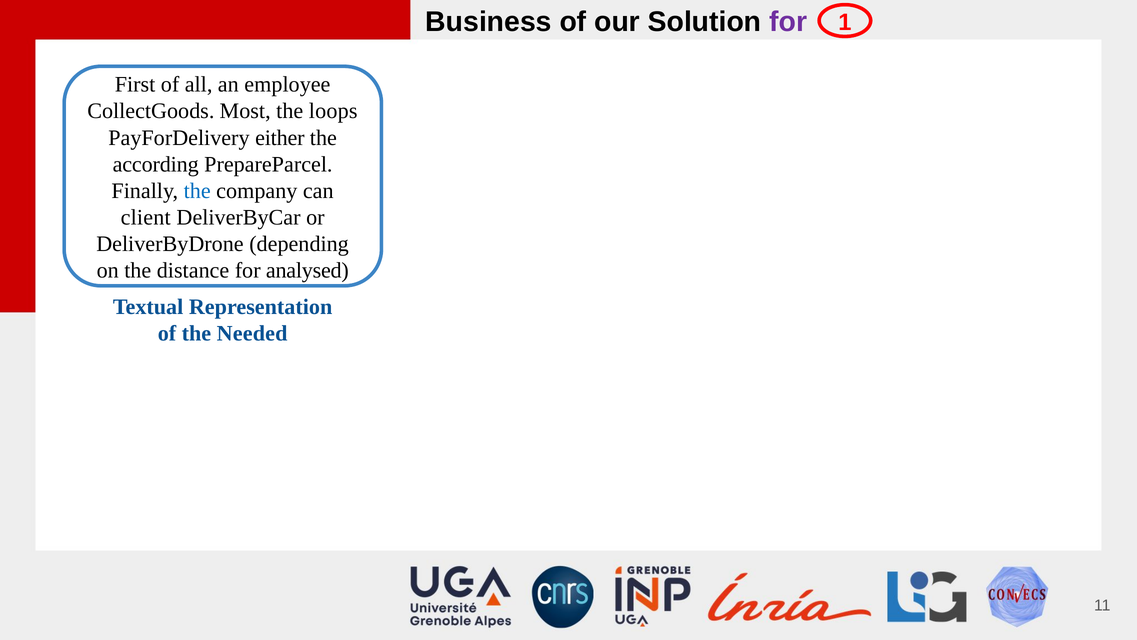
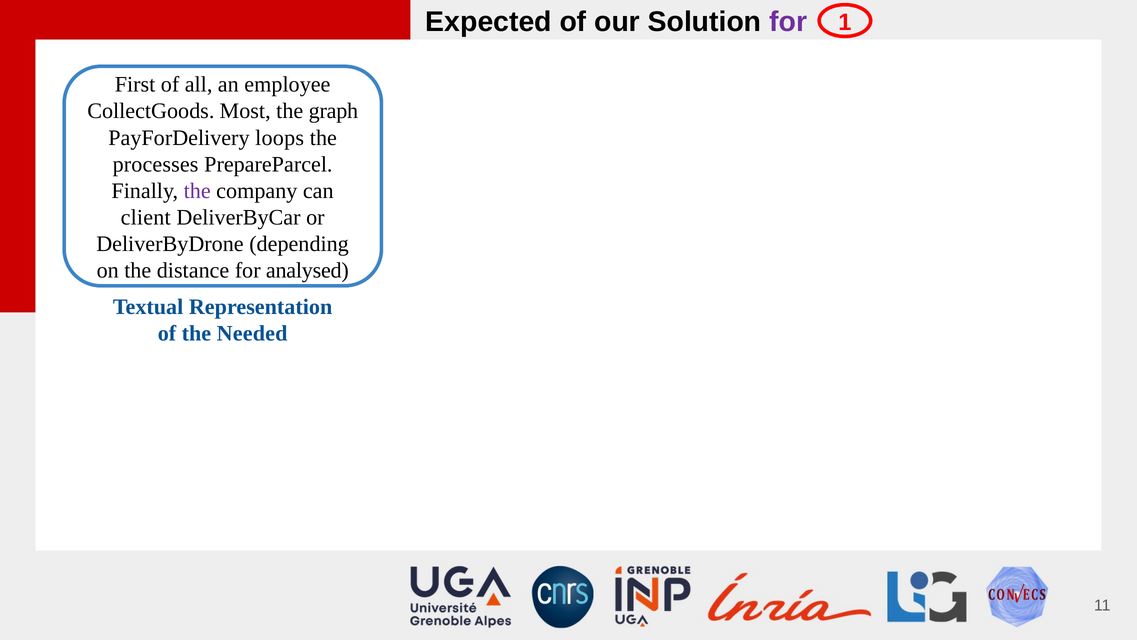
Business: Business -> Expected
loops: loops -> graph
either: either -> loops
according: according -> processes
the at (197, 191) colour: blue -> purple
